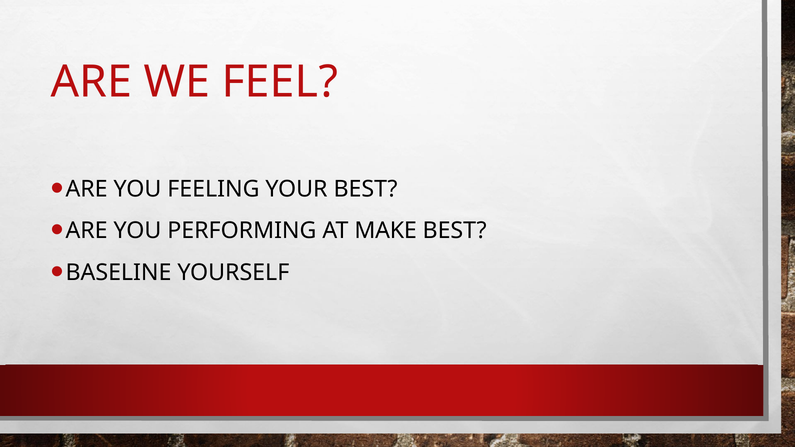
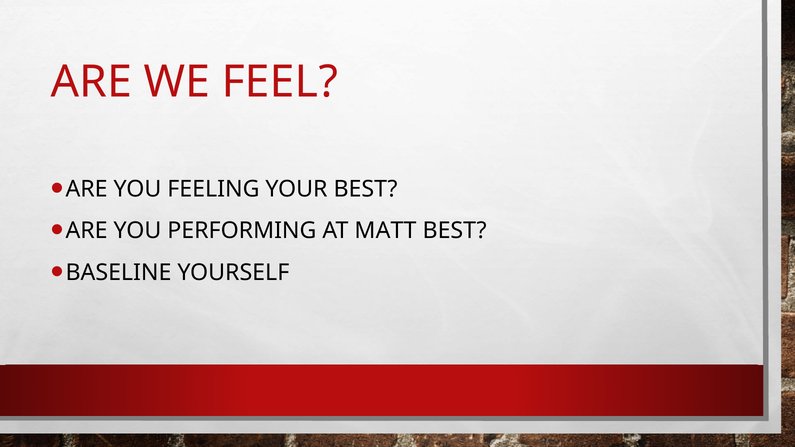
MAKE: MAKE -> MATT
